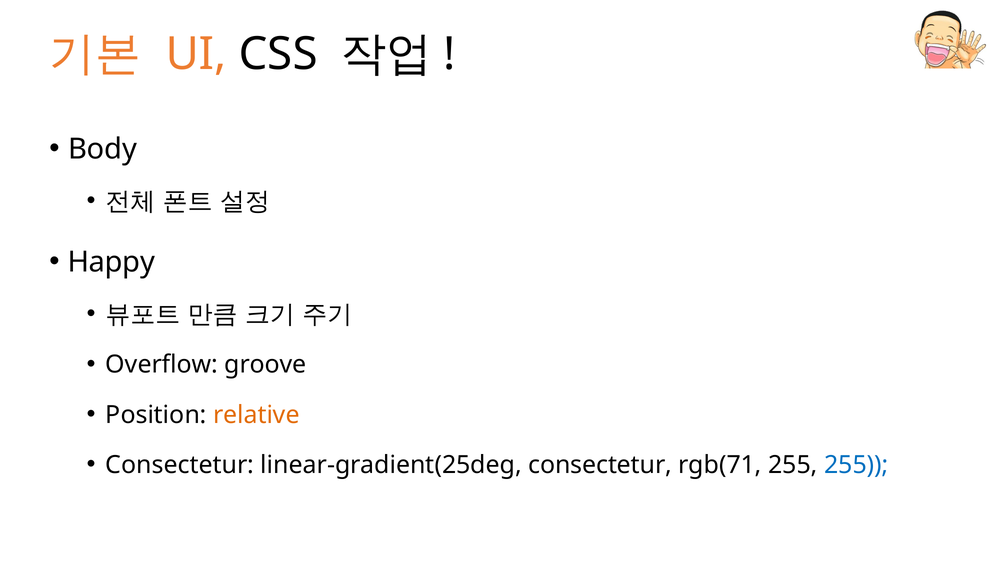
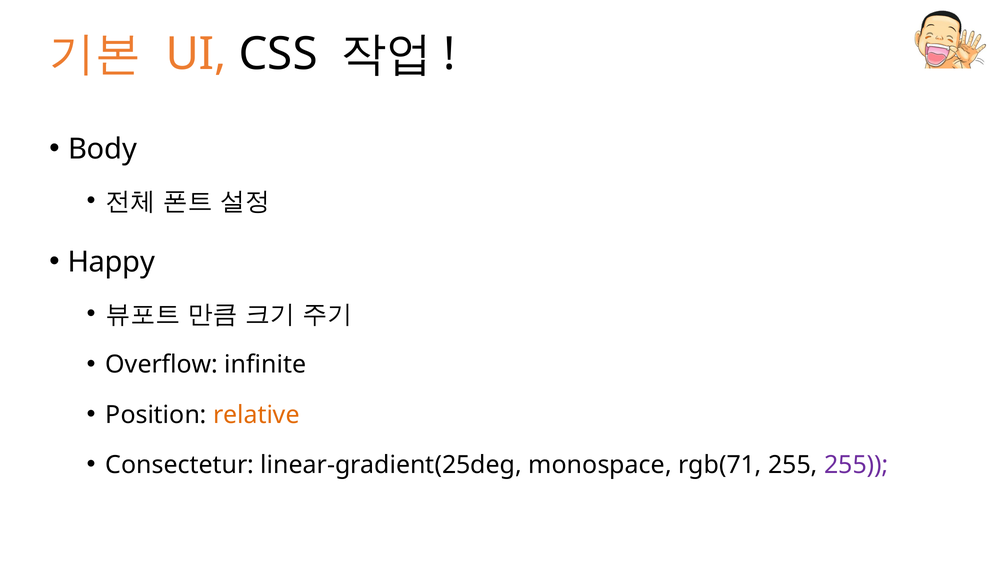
groove: groove -> infinite
linear-gradient(25deg consectetur: consectetur -> monospace
255 at (856, 464) colour: blue -> purple
